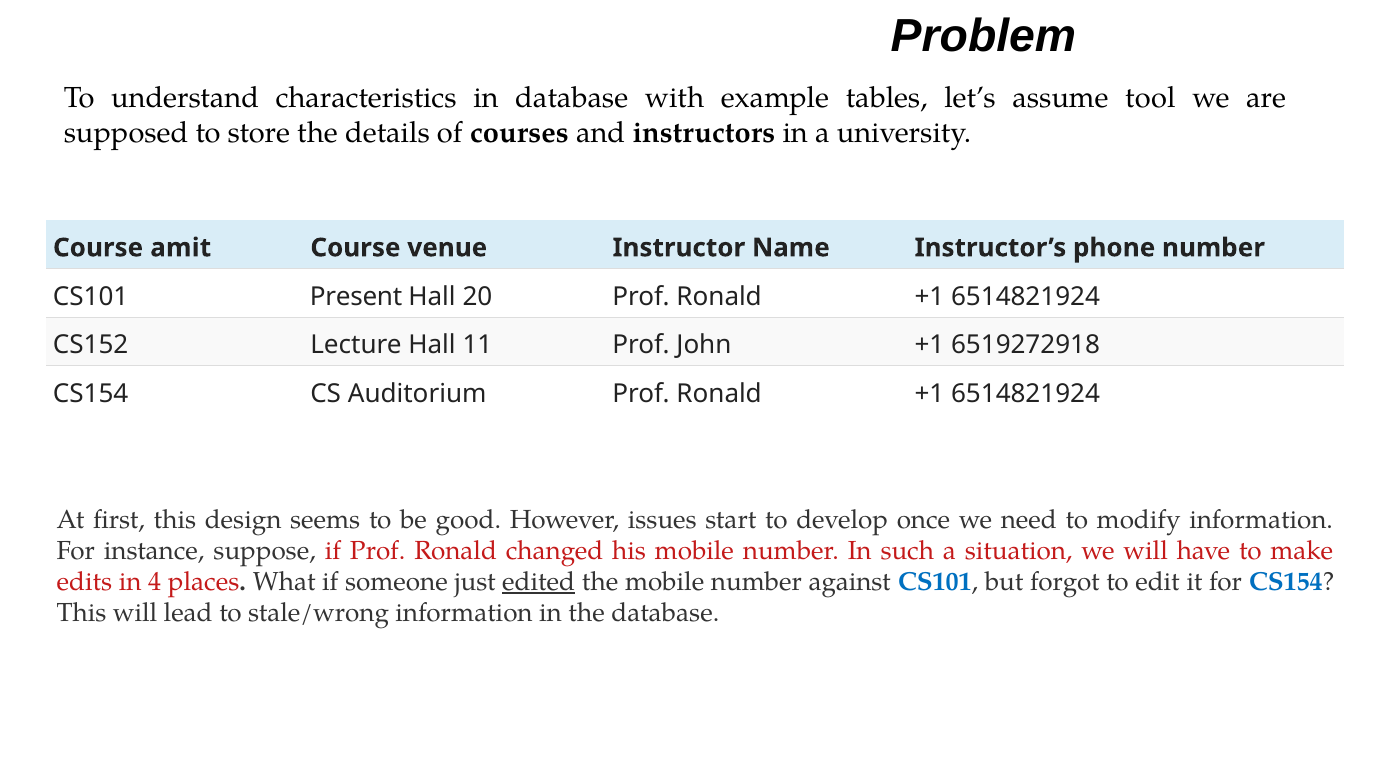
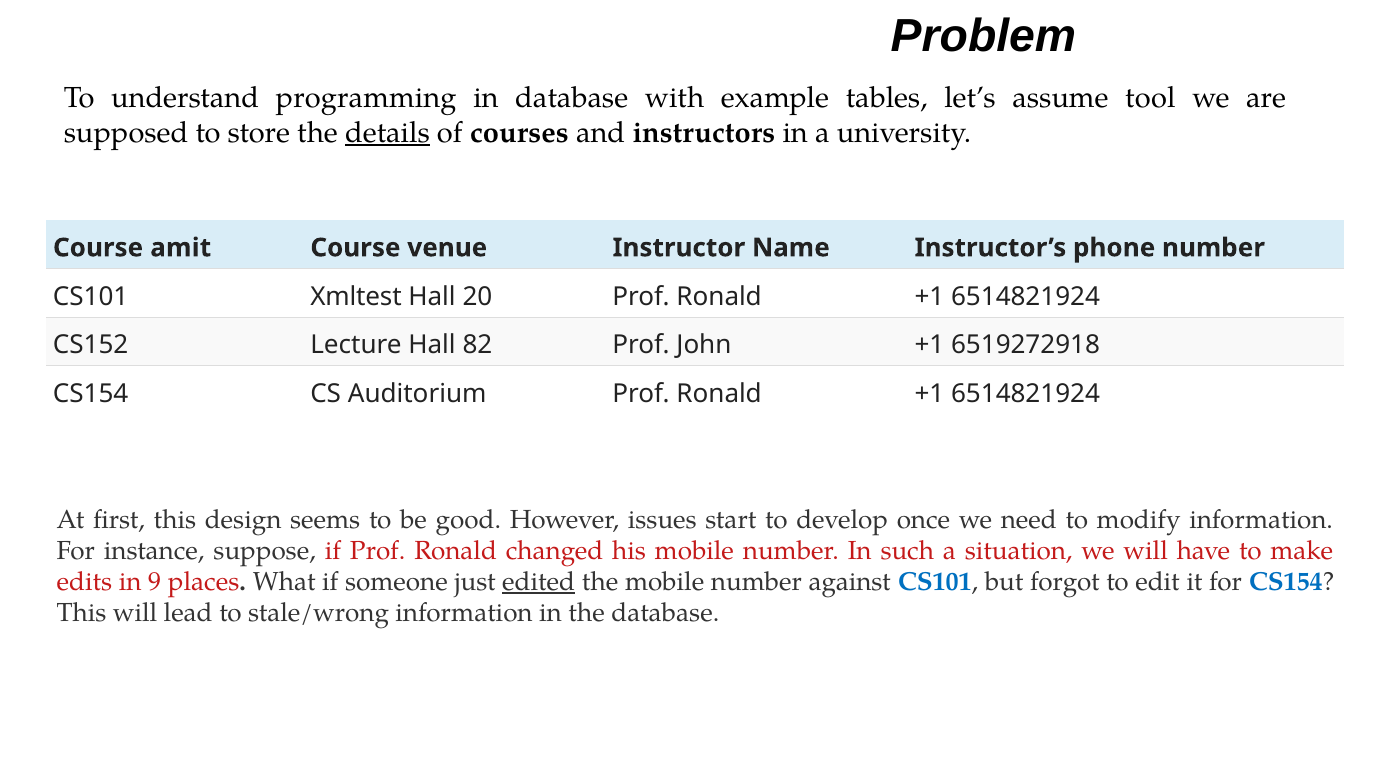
characteristics: characteristics -> programming
details underline: none -> present
Present: Present -> Xmltest
11: 11 -> 82
4: 4 -> 9
